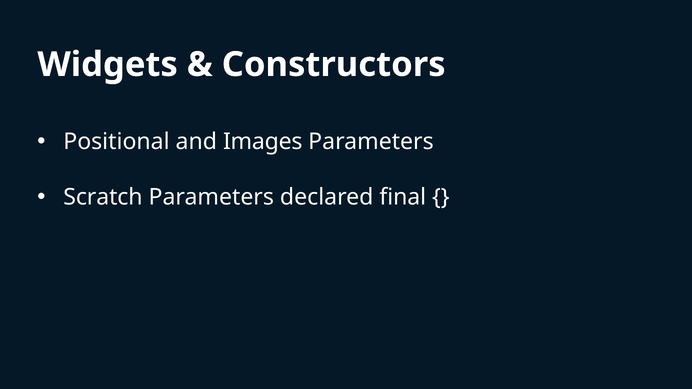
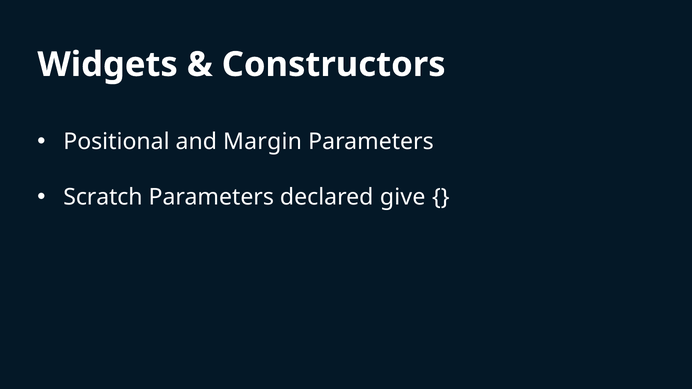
Images: Images -> Margin
final: final -> give
